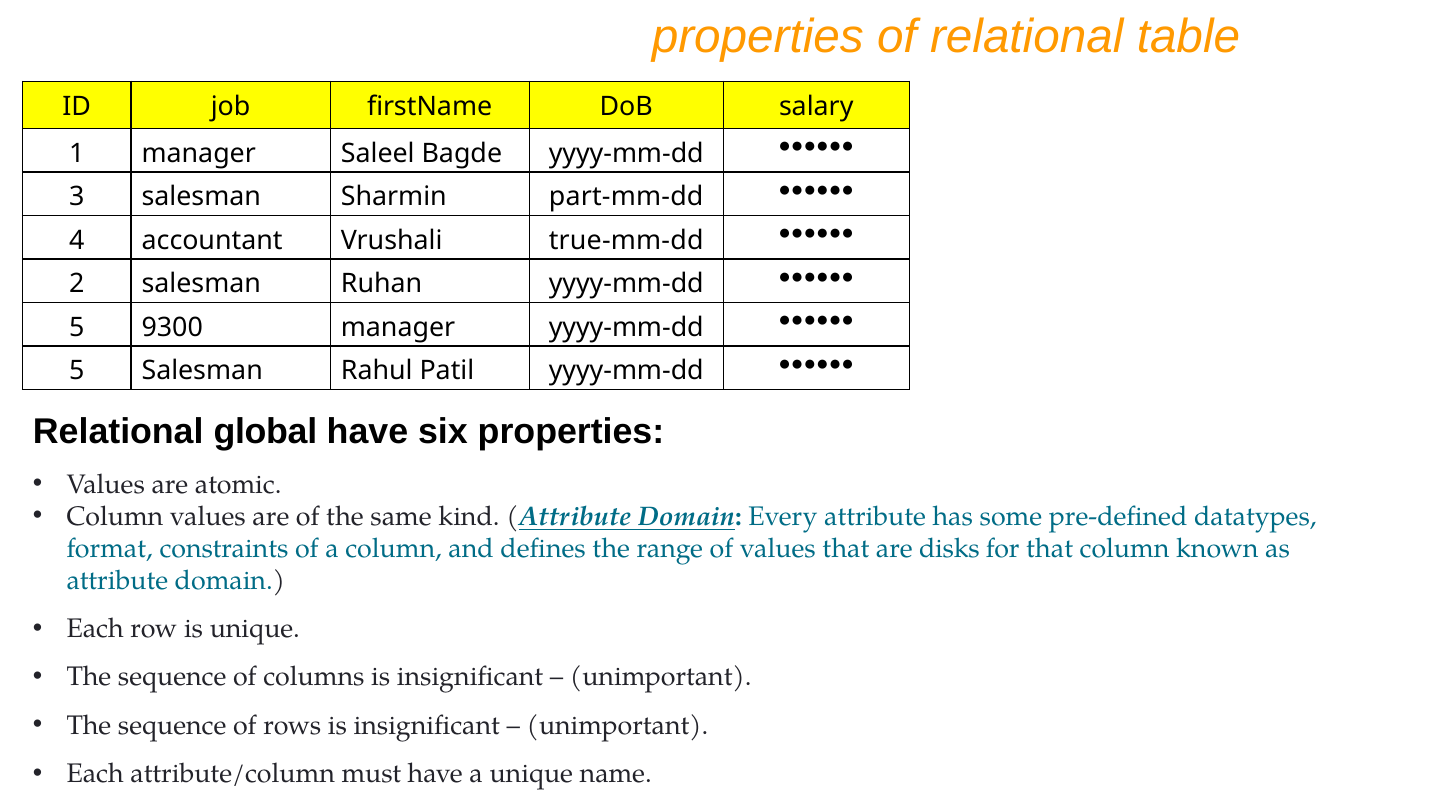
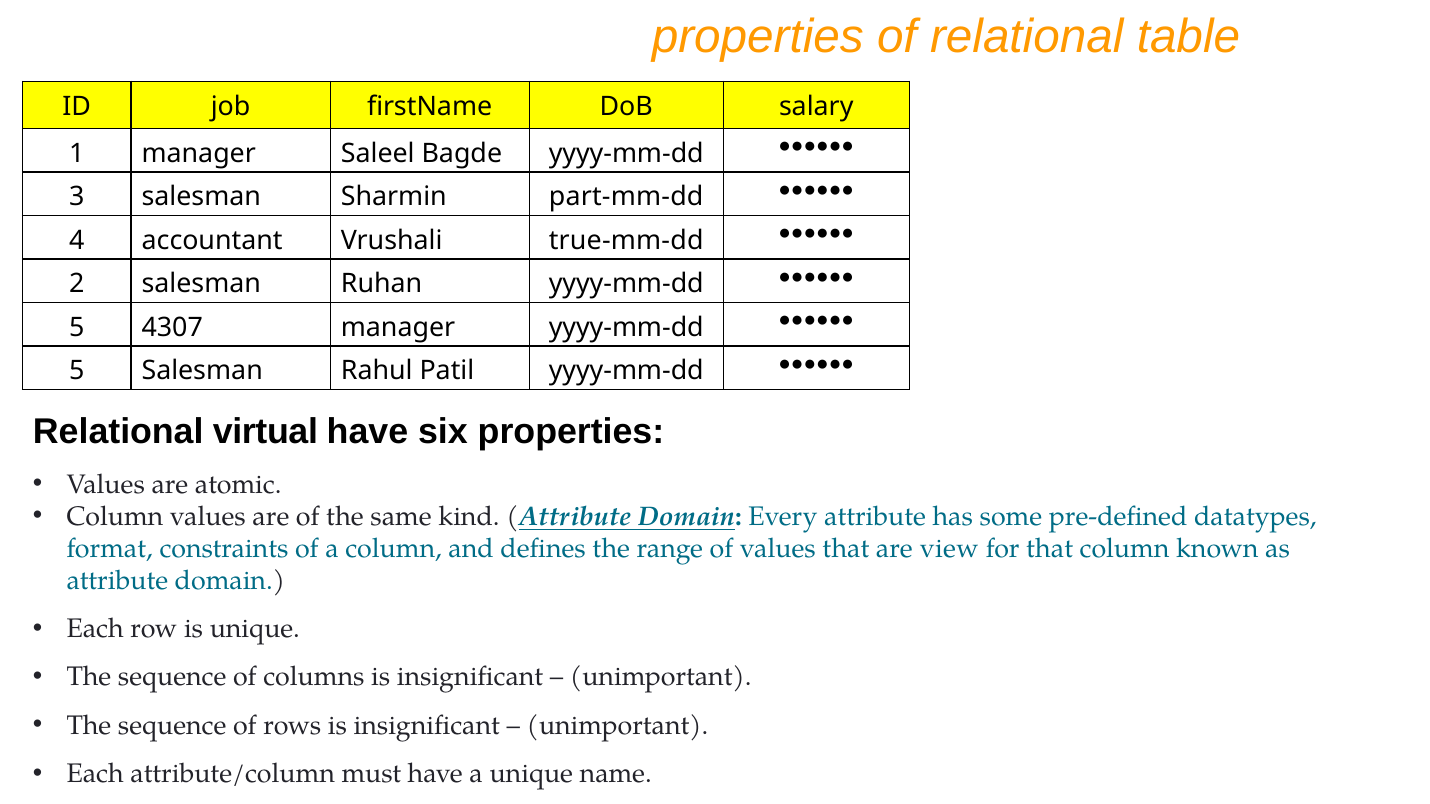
9300: 9300 -> 4307
global: global -> virtual
disks: disks -> view
